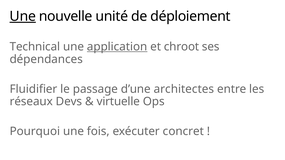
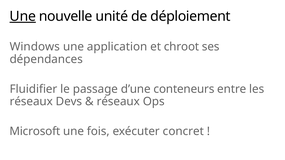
Technical: Technical -> Windows
application underline: present -> none
architectes: architectes -> conteneurs
virtuelle at (118, 102): virtuelle -> réseaux
Pourquoi: Pourquoi -> Microsoft
